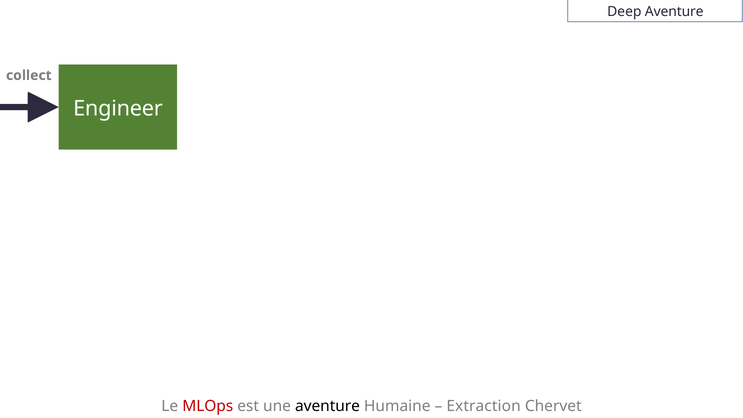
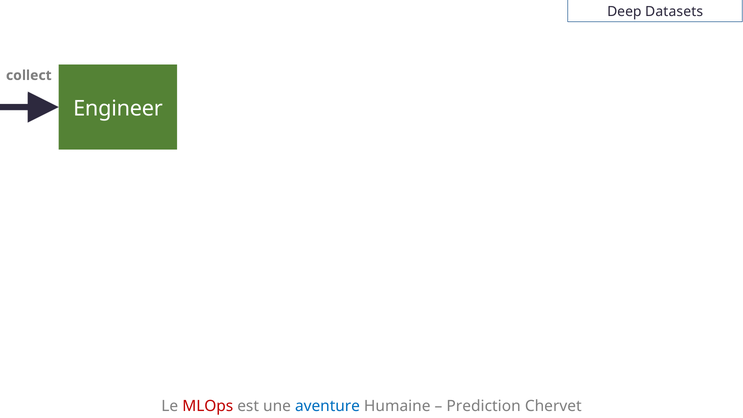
Deep Aventure: Aventure -> Datasets
aventure at (328, 406) colour: black -> blue
Extraction: Extraction -> Prediction
